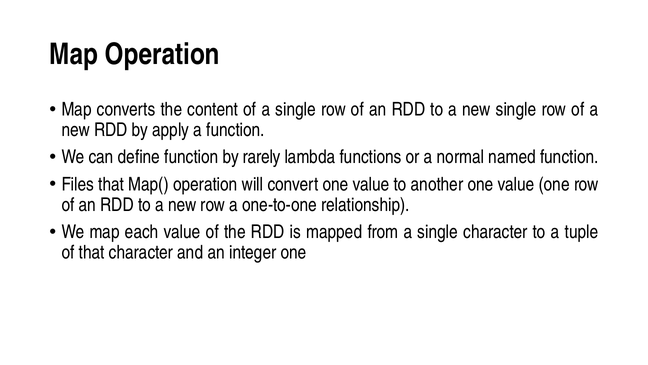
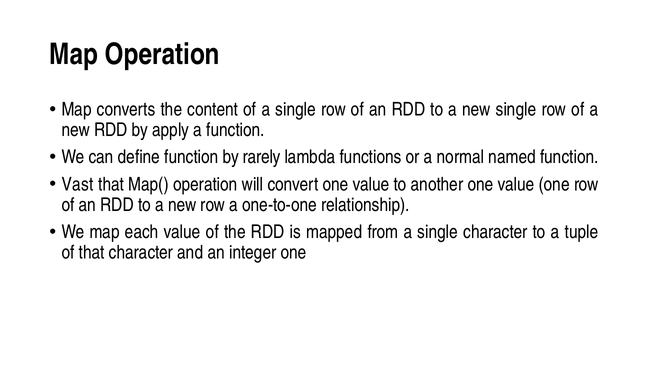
Files: Files -> Vast
